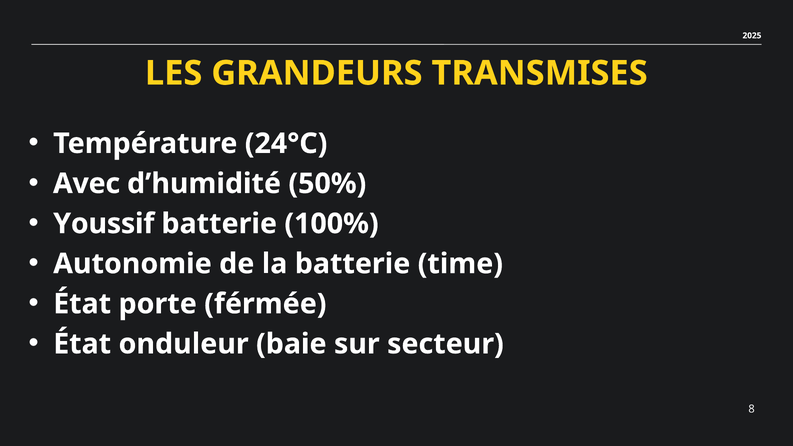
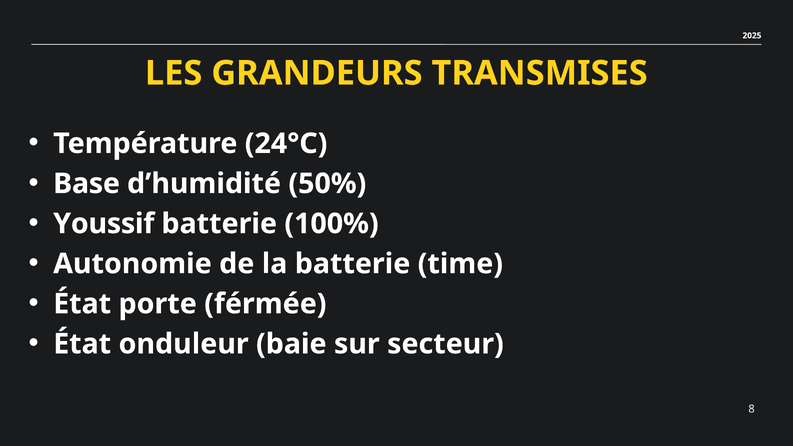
Avec: Avec -> Base
